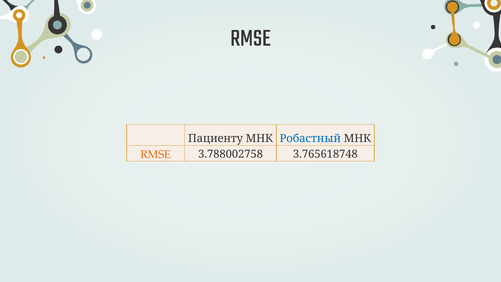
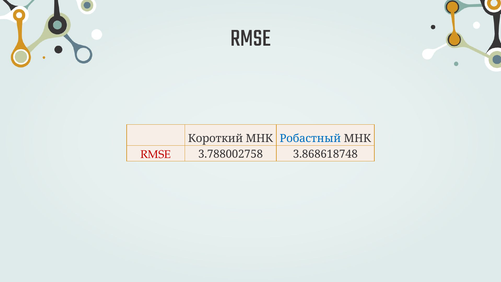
Пациенту: Пациенту -> Короткий
RMSE at (156, 154) colour: orange -> red
3.765618748: 3.765618748 -> 3.868618748
